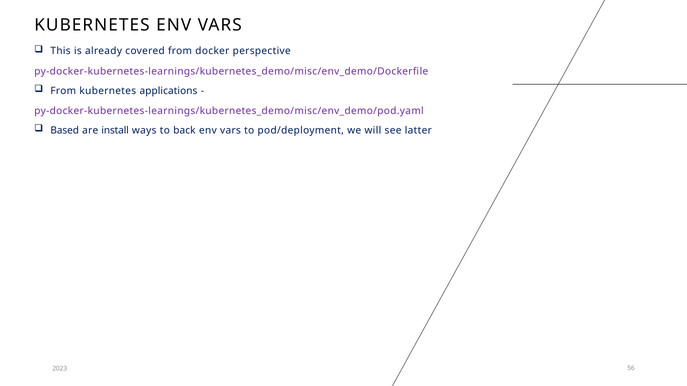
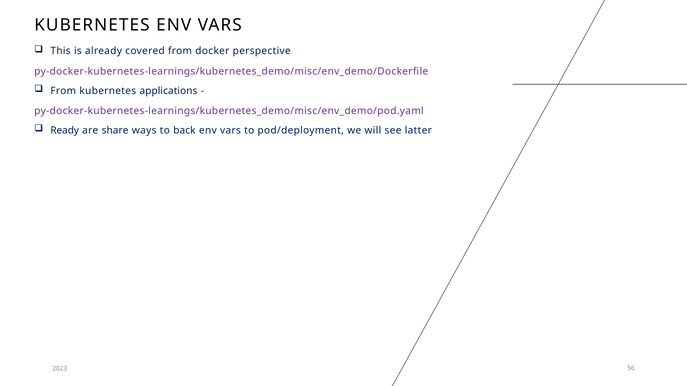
Based: Based -> Ready
install: install -> share
